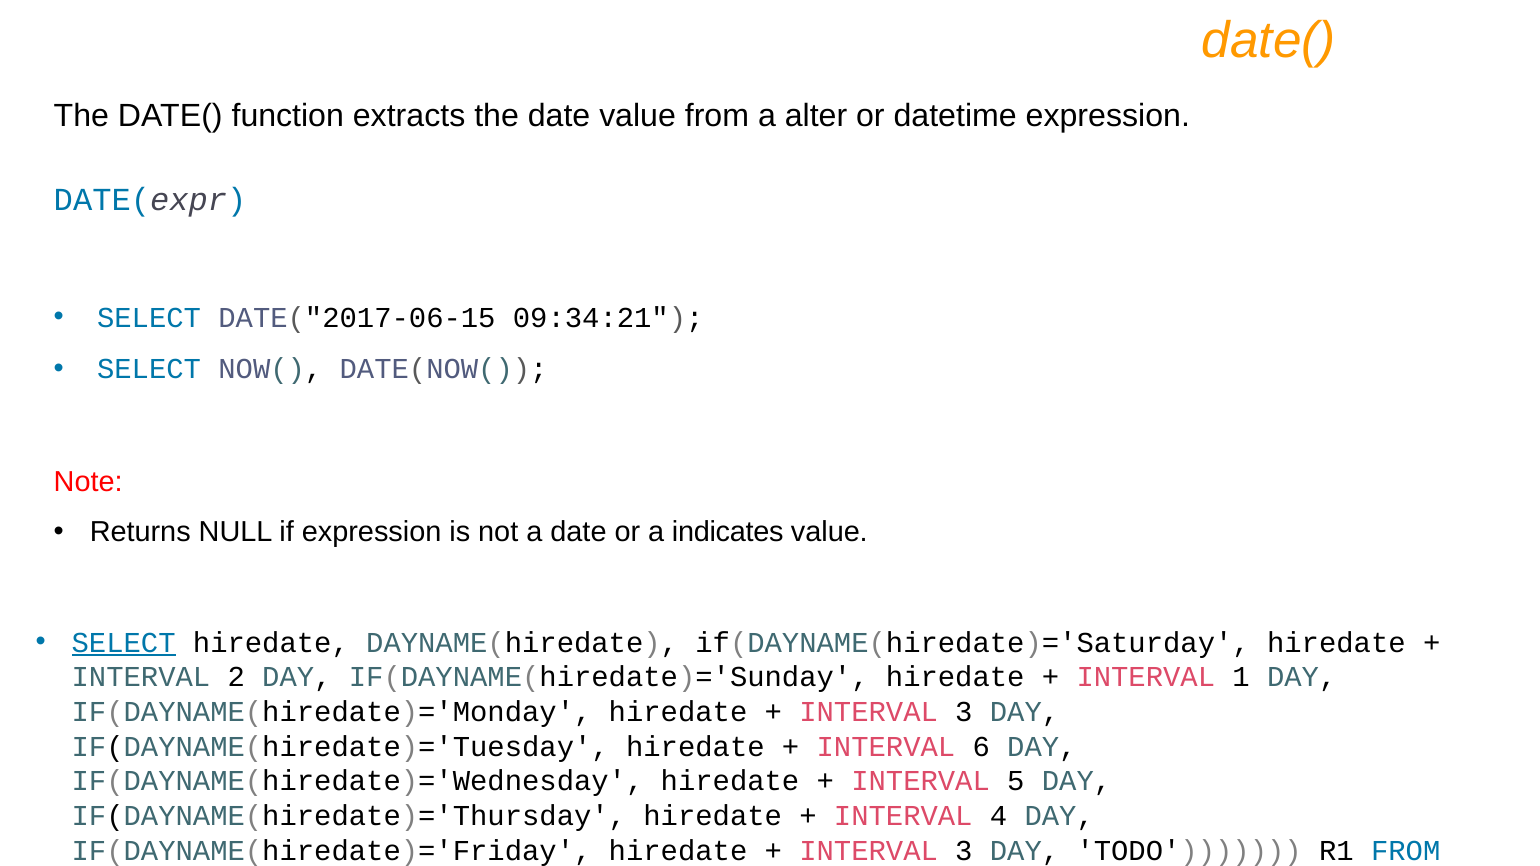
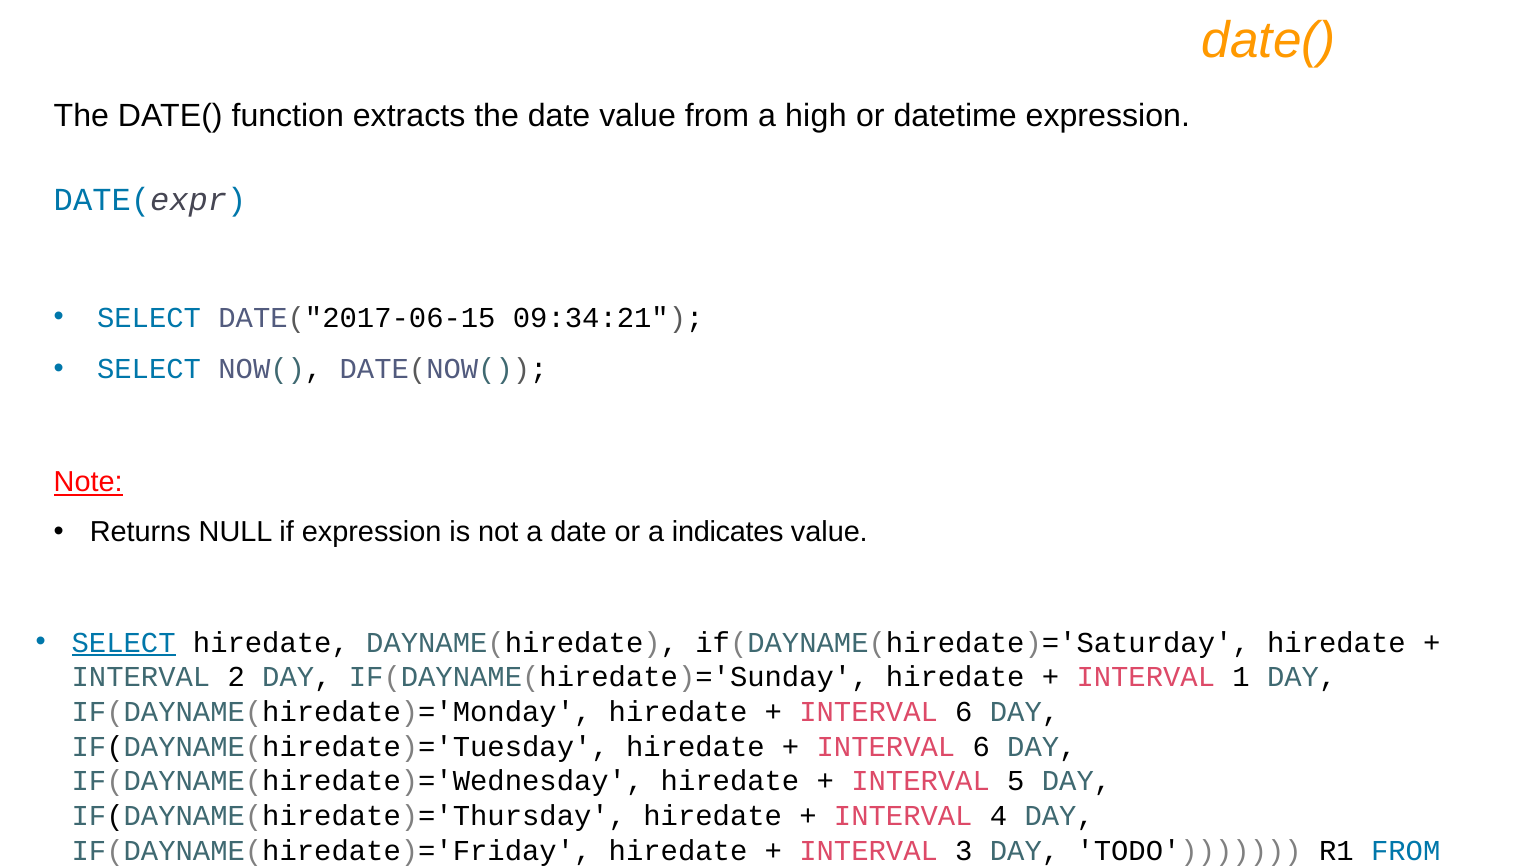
alter: alter -> high
Note underline: none -> present
3 at (964, 712): 3 -> 6
